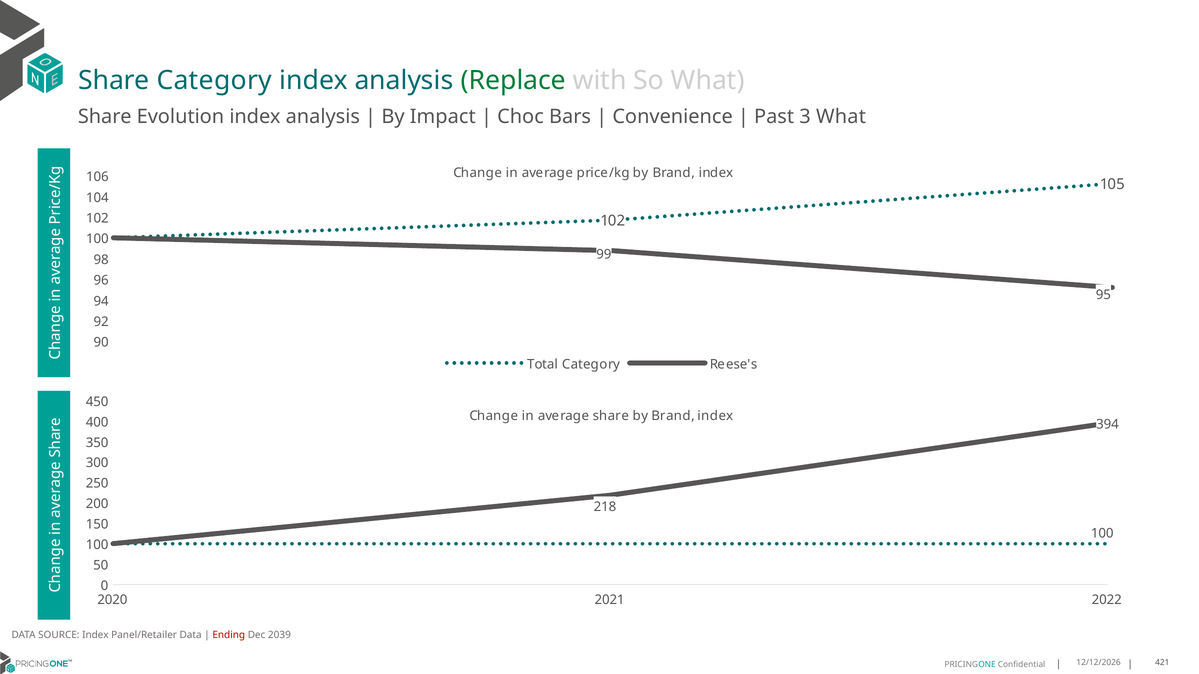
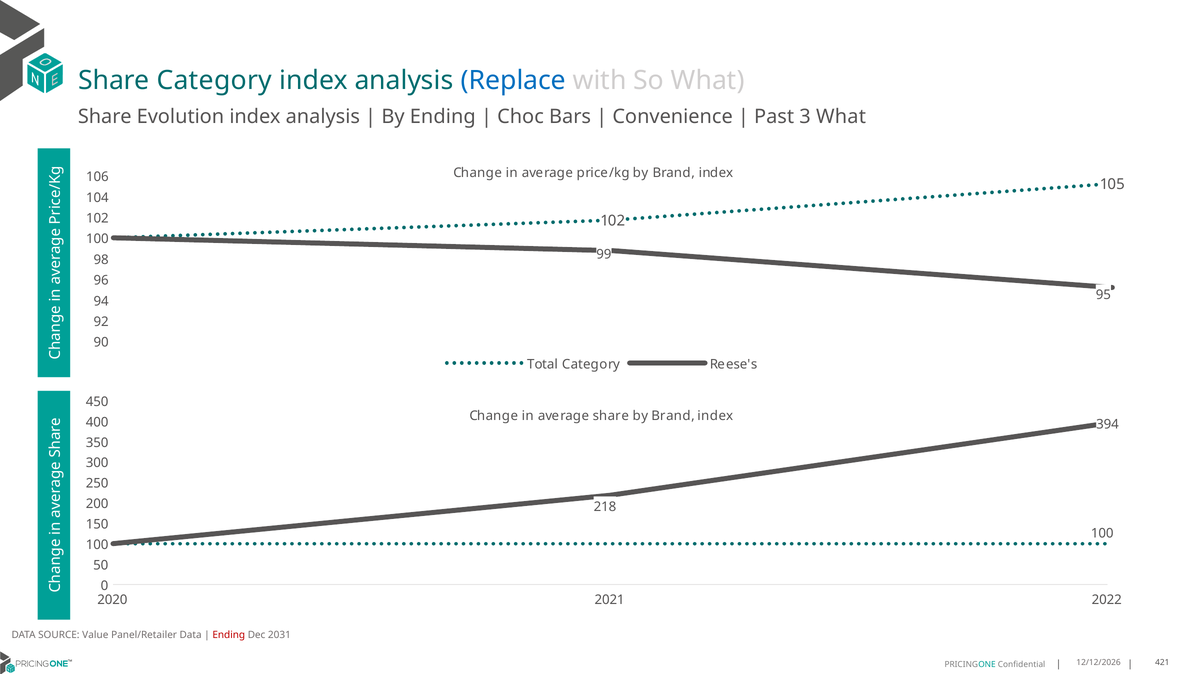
Replace colour: green -> blue
By Impact: Impact -> Ending
SOURCE Index: Index -> Value
2039: 2039 -> 2031
